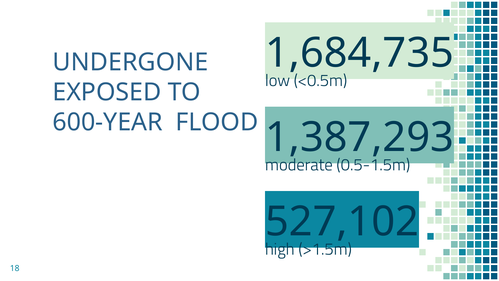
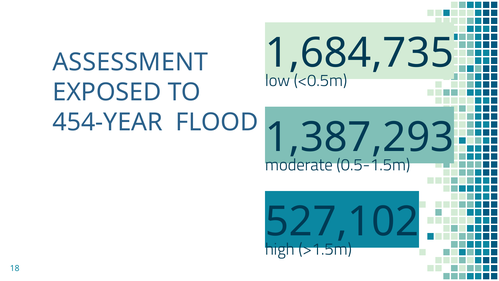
UNDERGONE: UNDERGONE -> ASSESSMENT
600-YEAR: 600-YEAR -> 454-YEAR
